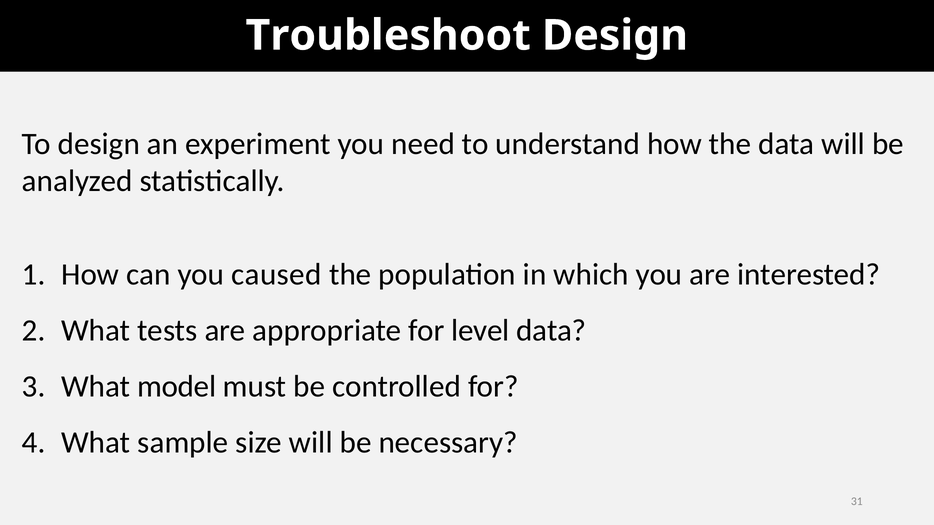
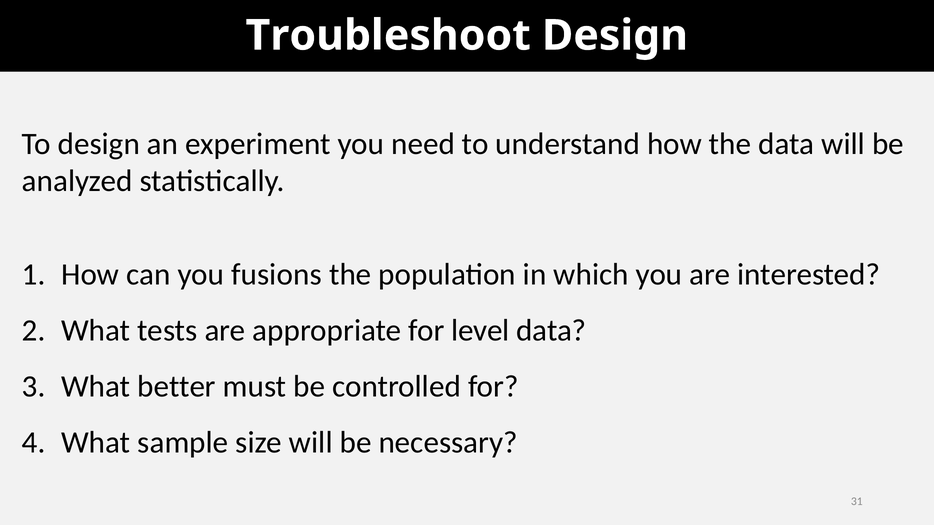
caused: caused -> fusions
model: model -> better
